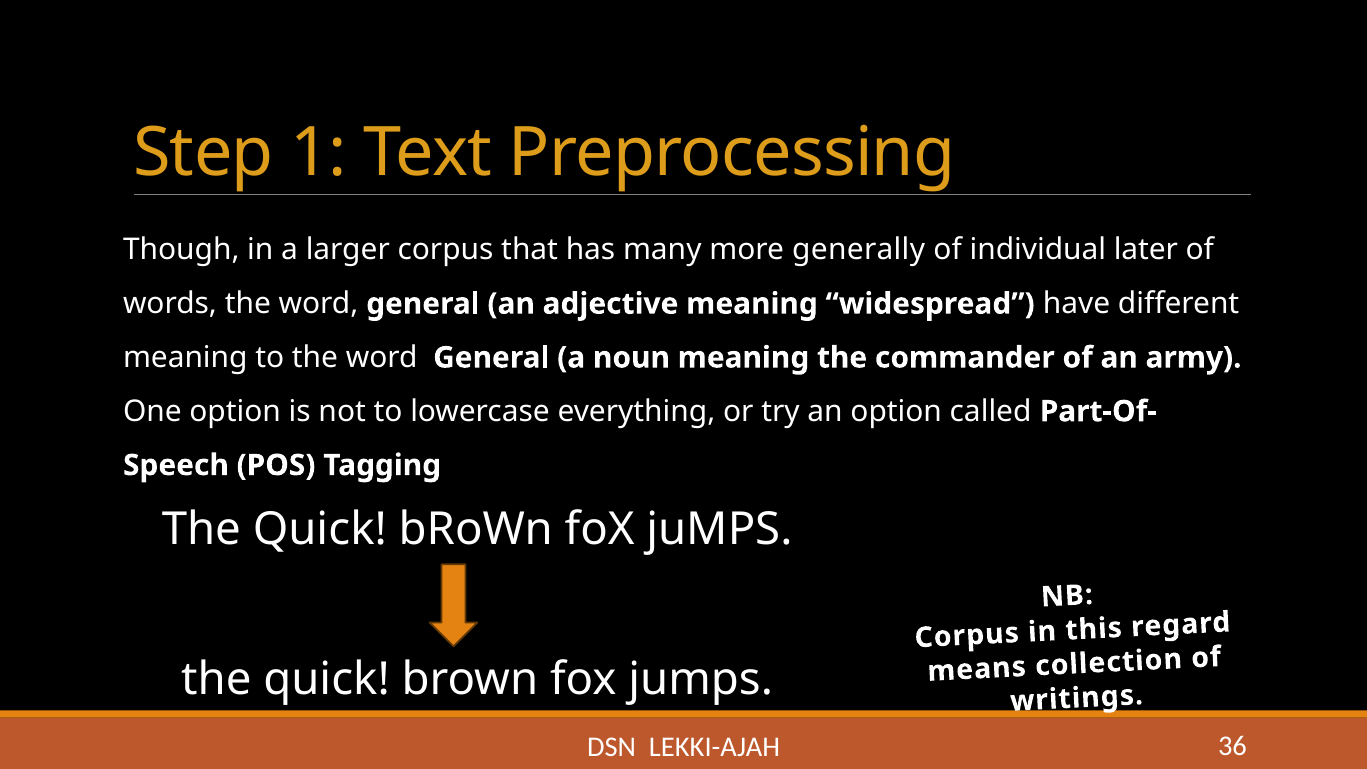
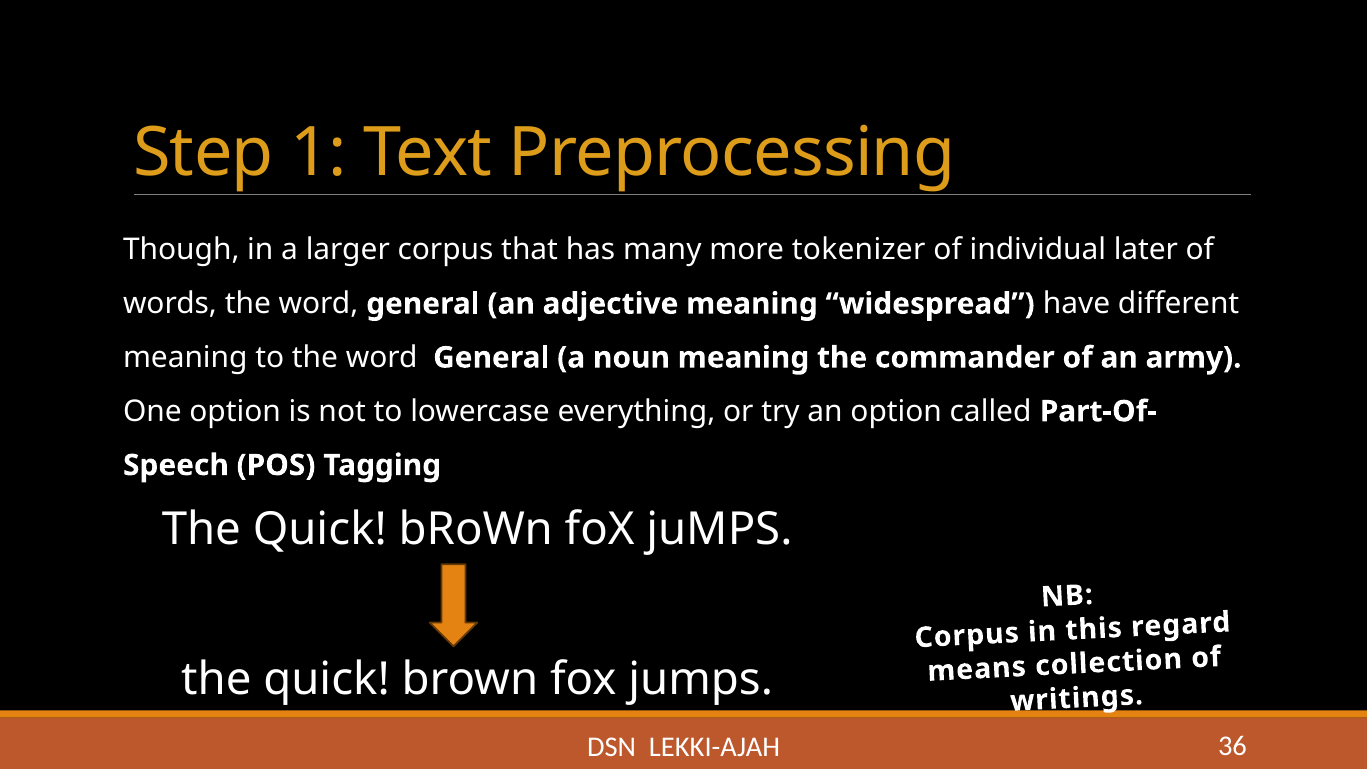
generally: generally -> tokenizer
